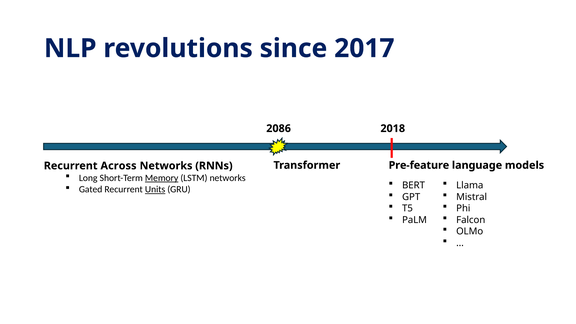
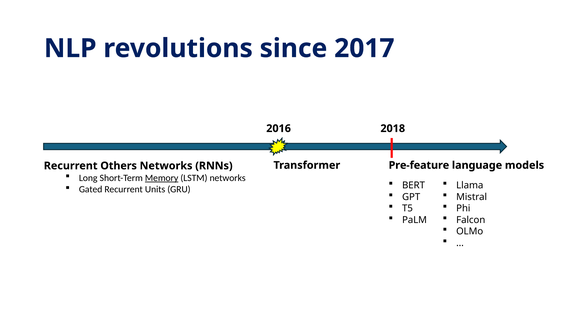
2086: 2086 -> 2016
Across: Across -> Others
Units underline: present -> none
